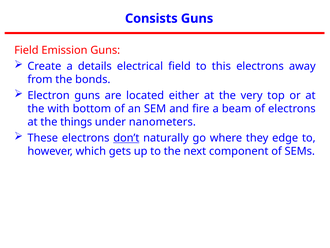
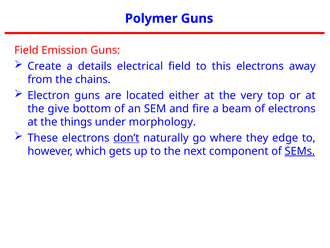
Consists: Consists -> Polymer
bonds: bonds -> chains
with: with -> give
nanometers: nanometers -> morphology
SEMs underline: none -> present
